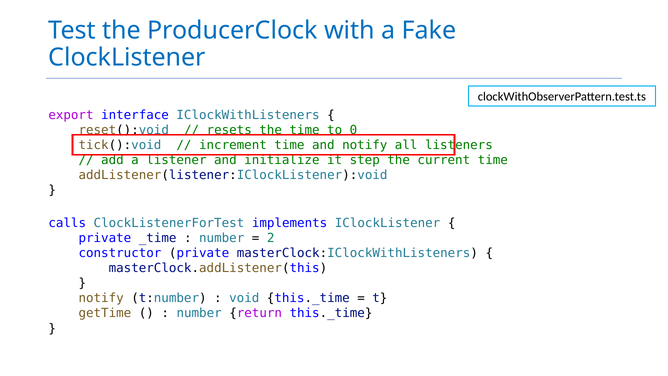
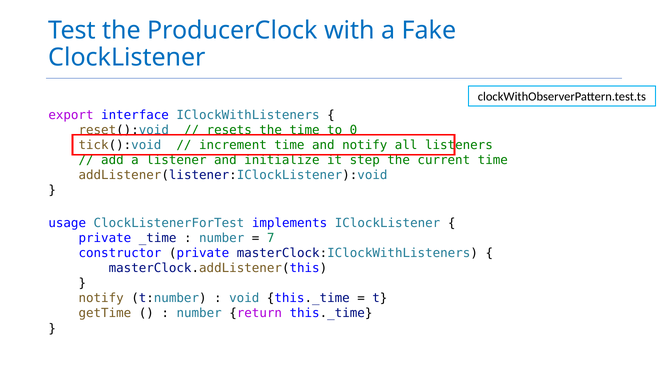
calls: calls -> usage
2: 2 -> 7
